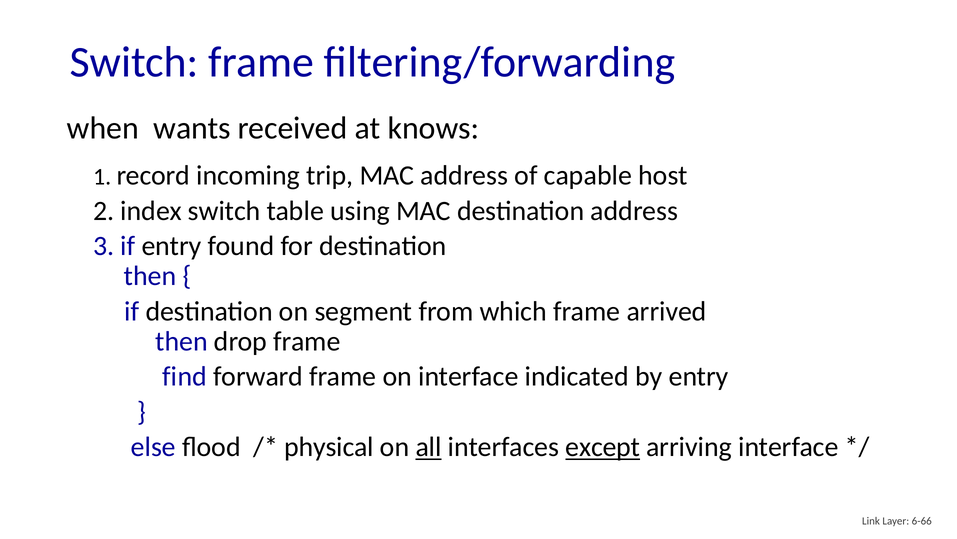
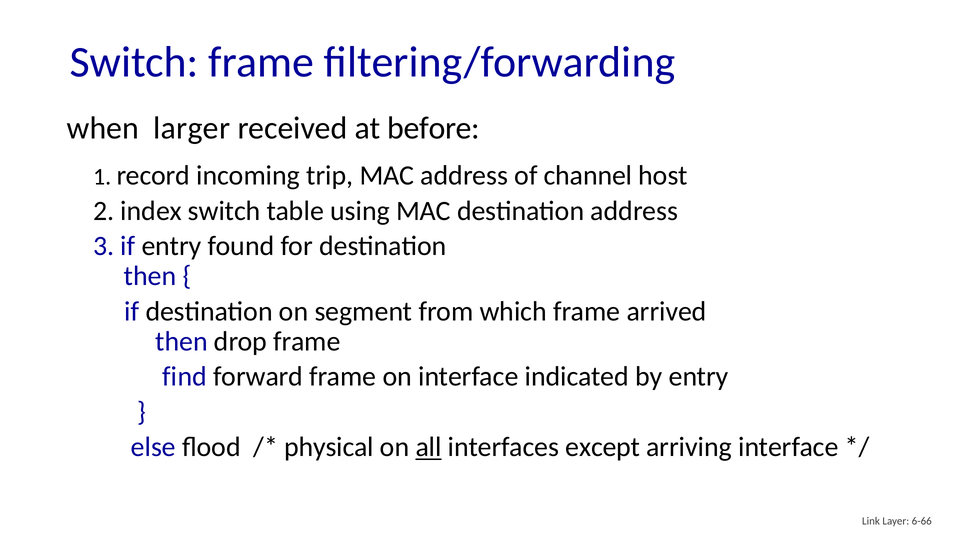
wants: wants -> larger
knows: knows -> before
capable: capable -> channel
except underline: present -> none
